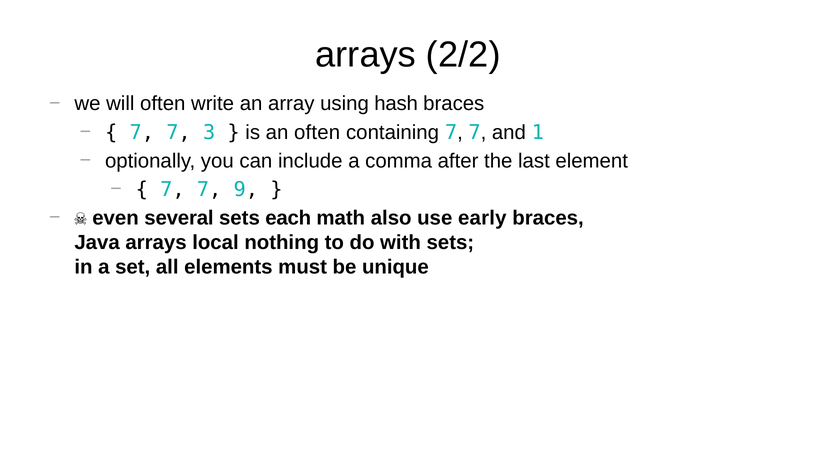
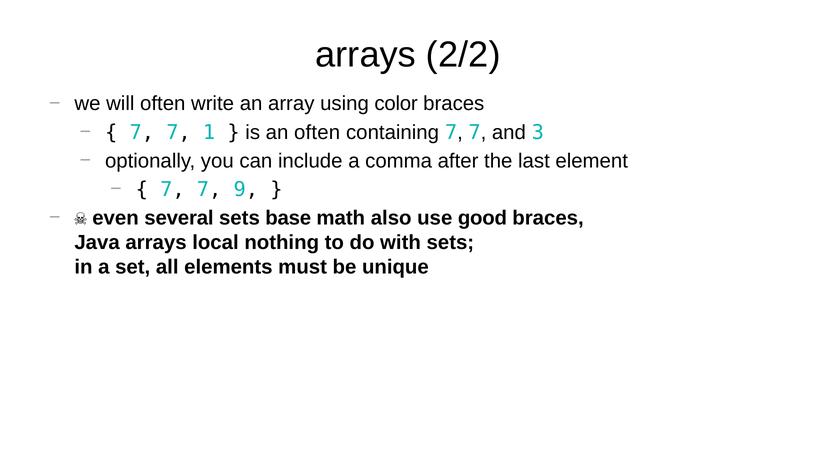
hash: hash -> color
3: 3 -> 1
1: 1 -> 3
each: each -> base
early: early -> good
